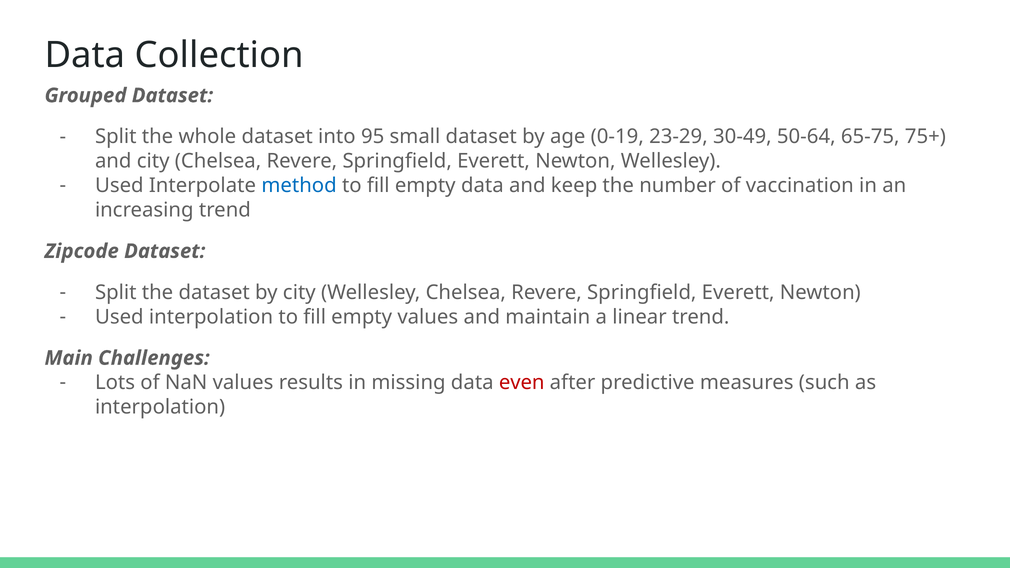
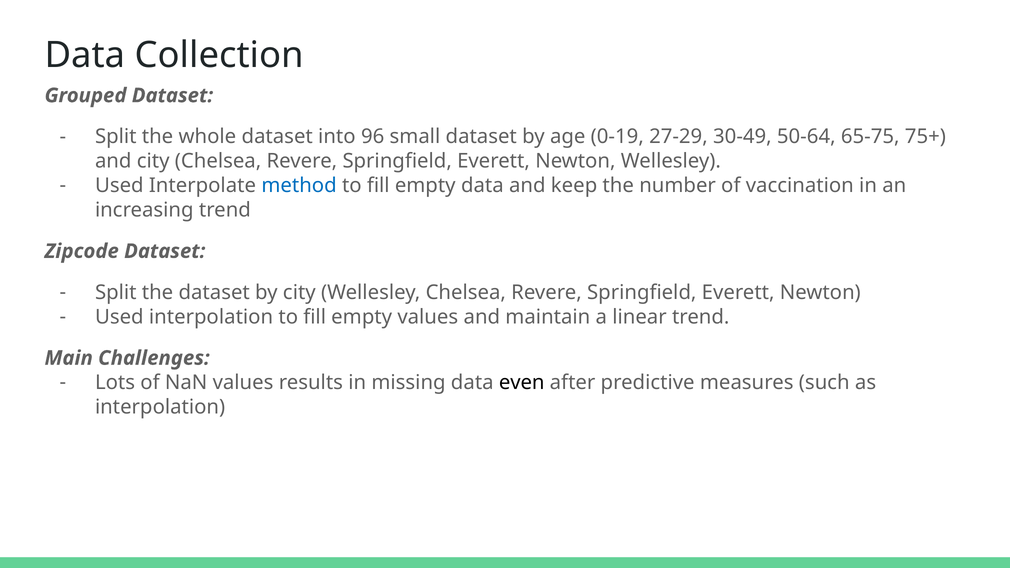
95: 95 -> 96
23-29: 23-29 -> 27-29
even colour: red -> black
